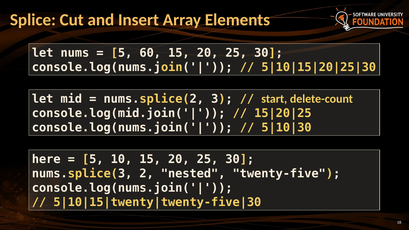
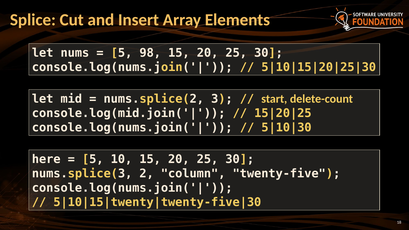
60: 60 -> 98
nested: nested -> column
